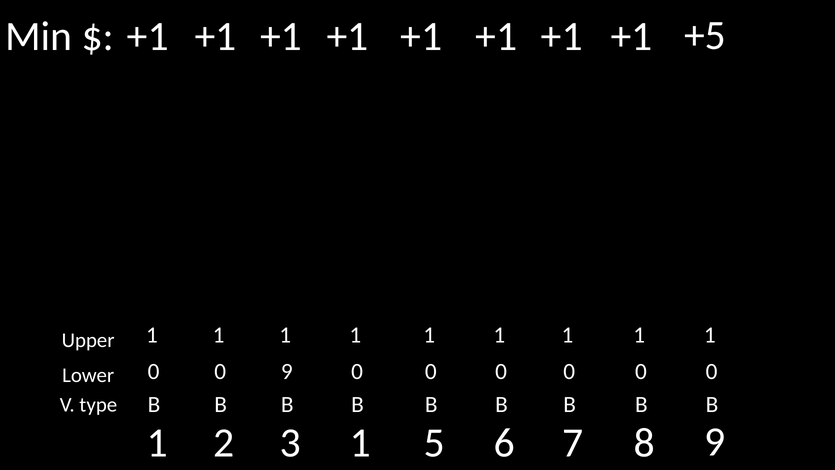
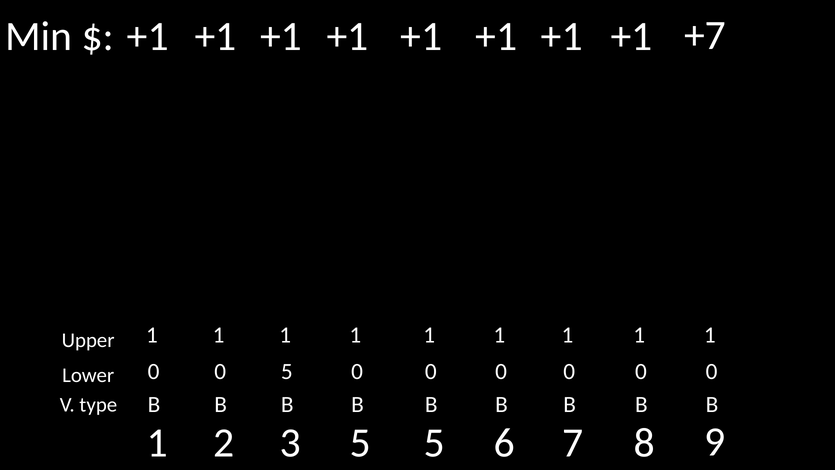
+5: +5 -> +7
0 9: 9 -> 5
3 1: 1 -> 5
